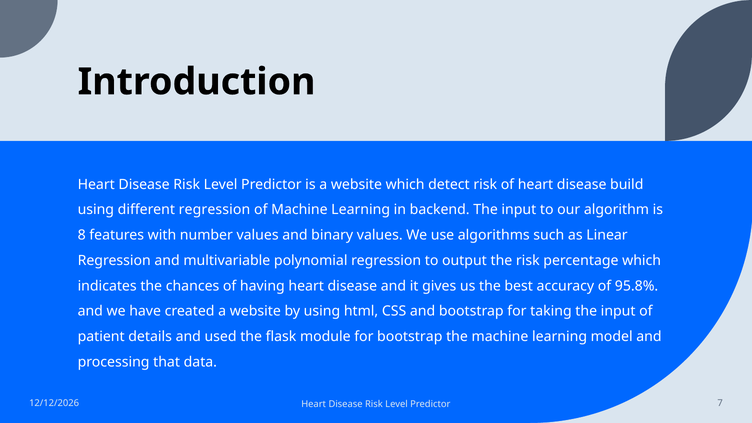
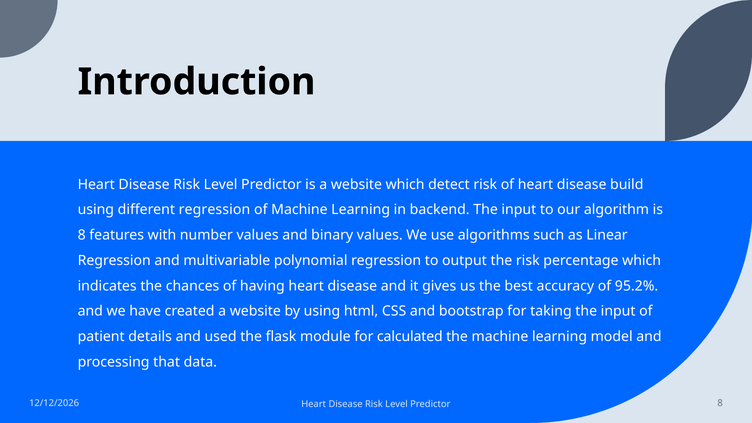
95.8%: 95.8% -> 95.2%
for bootstrap: bootstrap -> calculated
Predictor 7: 7 -> 8
